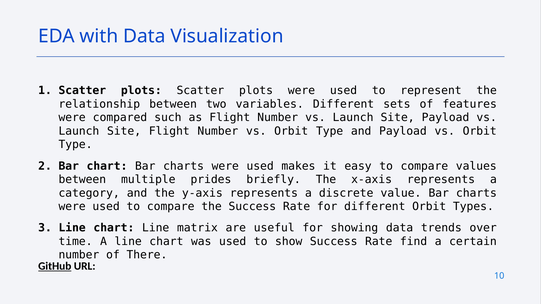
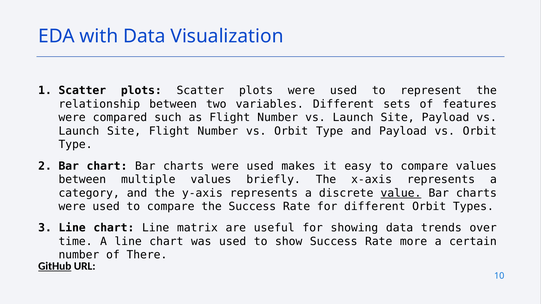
multiple prides: prides -> values
value underline: none -> present
find: find -> more
